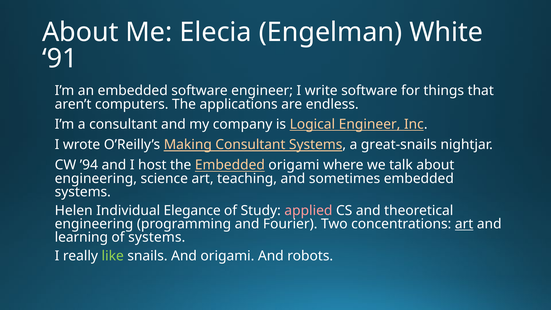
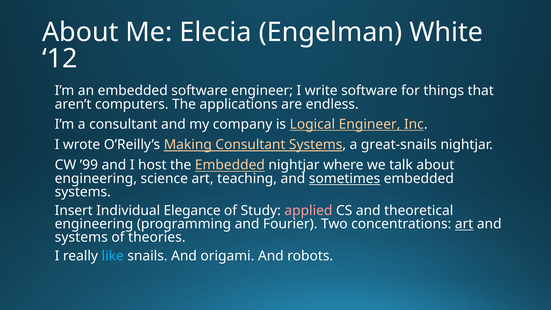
91: 91 -> 12
’94: ’94 -> ’99
Embedded origami: origami -> nightjar
sometimes underline: none -> present
Helen: Helen -> Insert
learning at (81, 237): learning -> systems
of systems: systems -> theories
like colour: light green -> light blue
